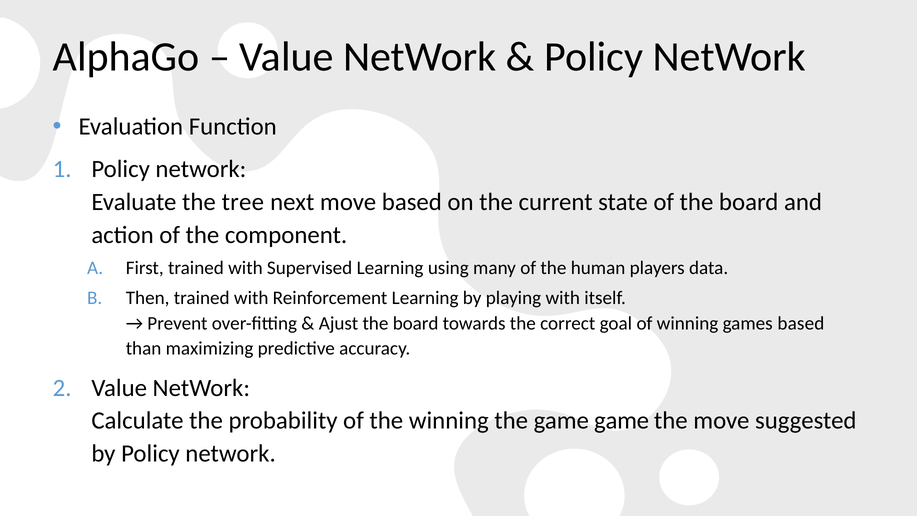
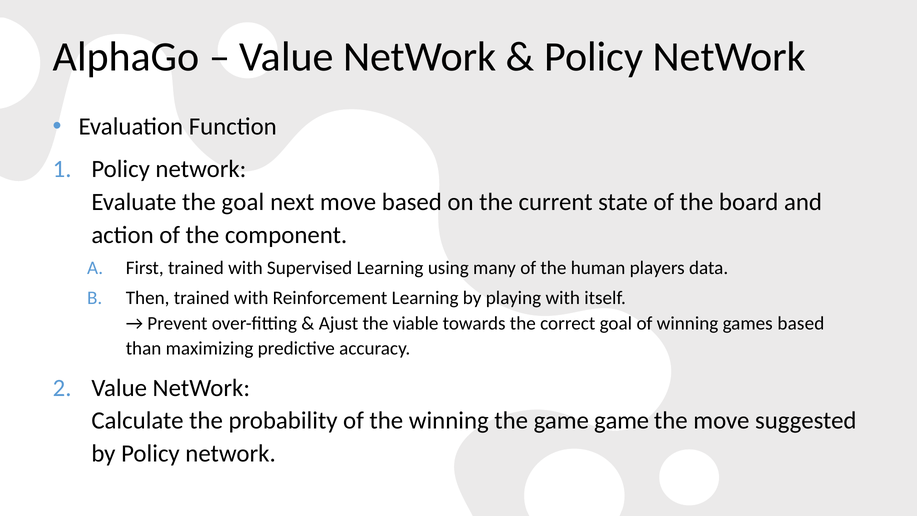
the tree: tree -> goal
Ajust the board: board -> viable
